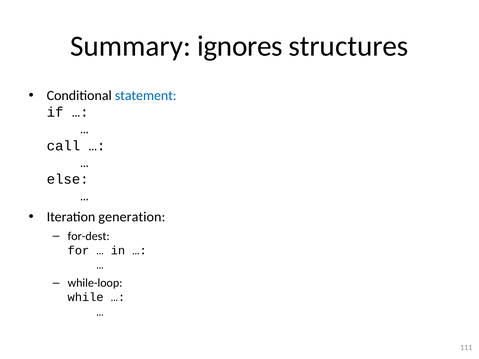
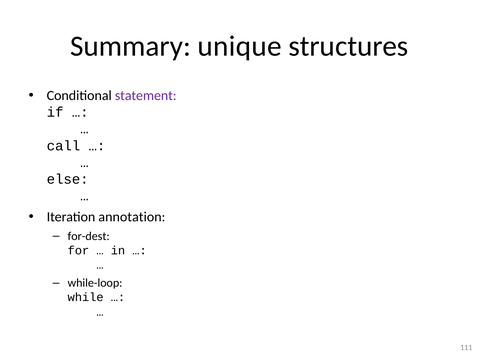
ignores: ignores -> unique
statement colour: blue -> purple
generation: generation -> annotation
